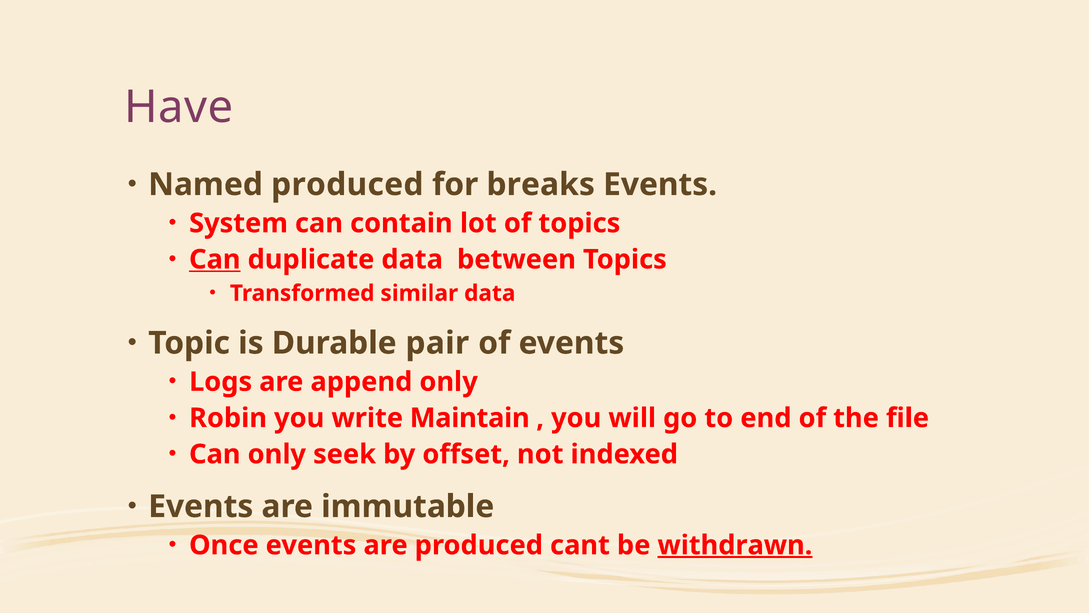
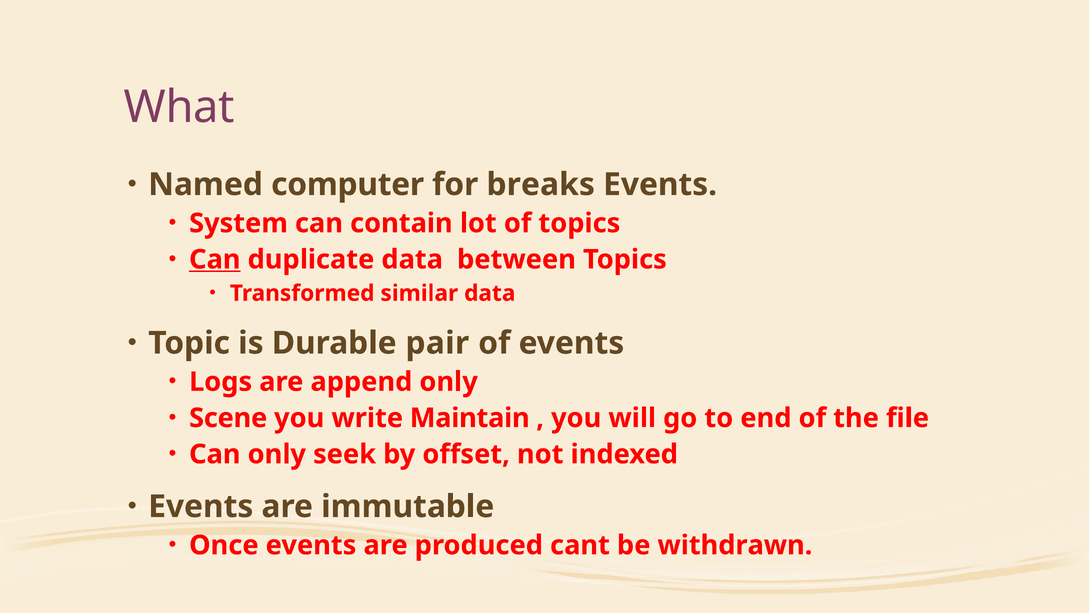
Have: Have -> What
Named produced: produced -> computer
Robin: Robin -> Scene
withdrawn underline: present -> none
